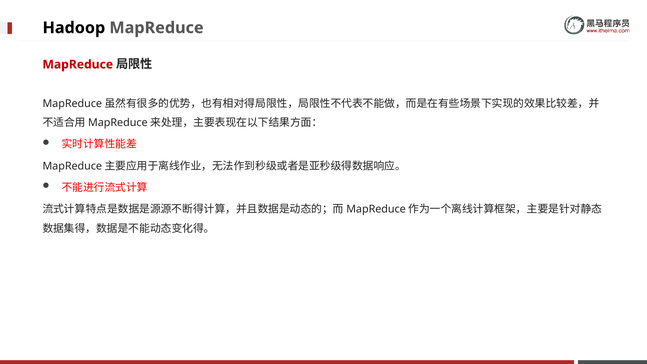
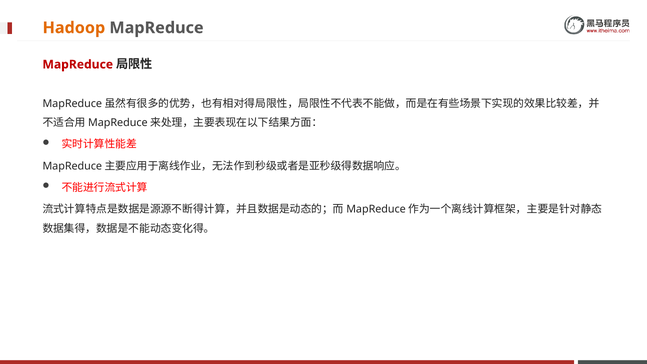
Hadoop colour: black -> orange
